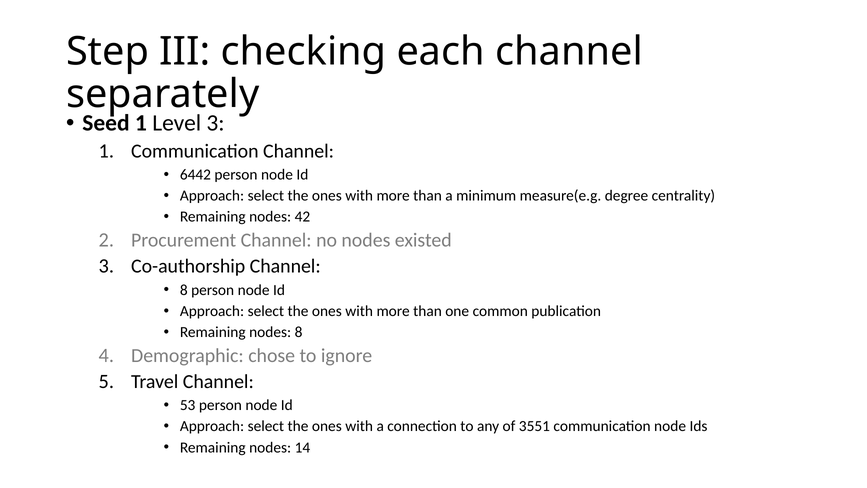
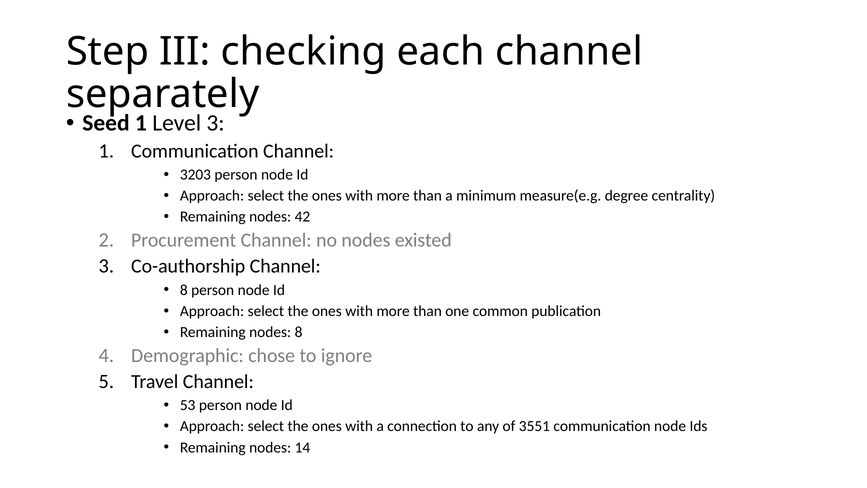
6442: 6442 -> 3203
